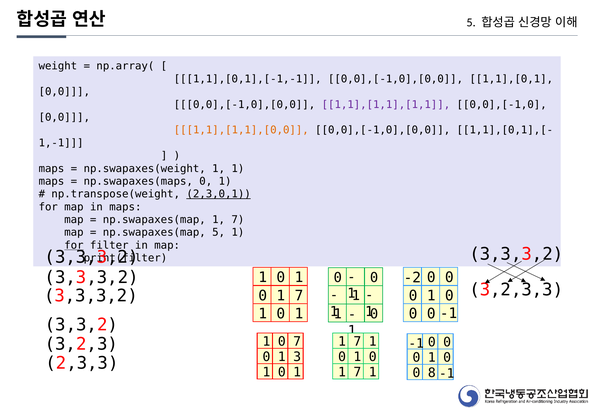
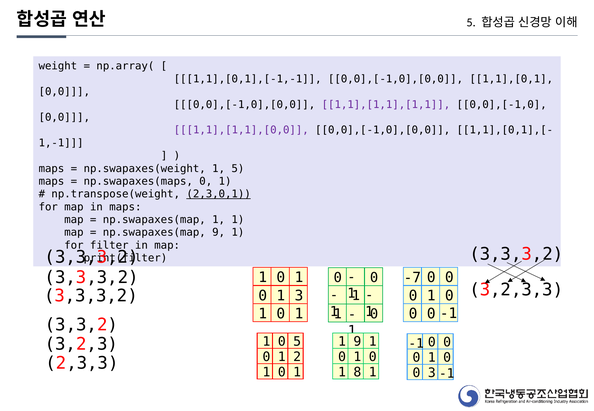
1,1],[1,1],[0,0 colour: orange -> purple
np.swapaxes(weight 1 1: 1 -> 5
np.swapaxes(map 1 7: 7 -> 1
np.swapaxes(map 5: 5 -> 9
for at (74, 245) underline: present -> none
-2: -2 -> -7
7 at (299, 296): 7 -> 3
0 7: 7 -> 5
7 at (357, 342): 7 -> 9
3: 3 -> 2
7 at (357, 372): 7 -> 8
0 8: 8 -> 3
